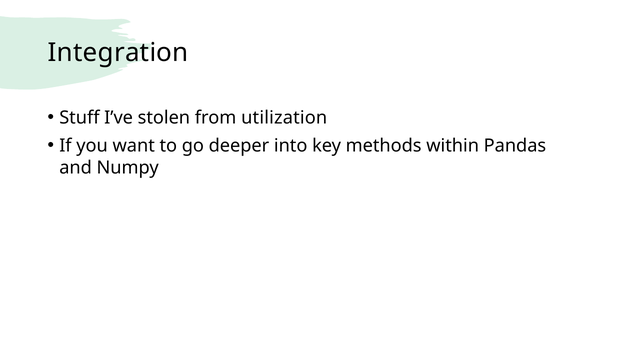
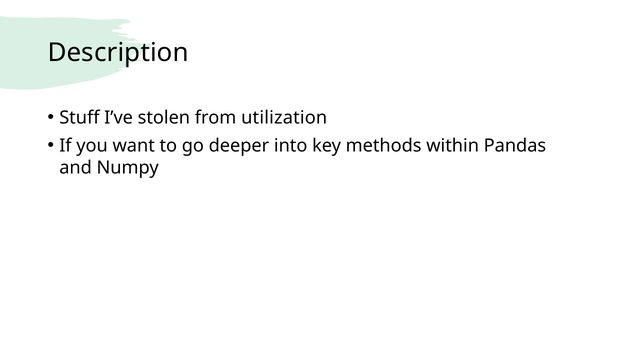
Integration: Integration -> Description
